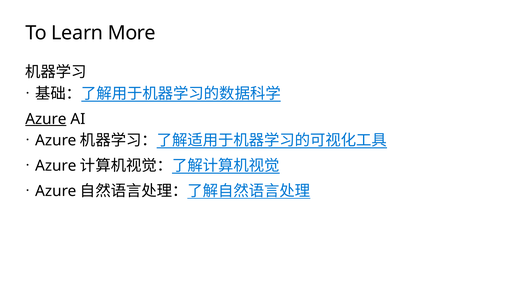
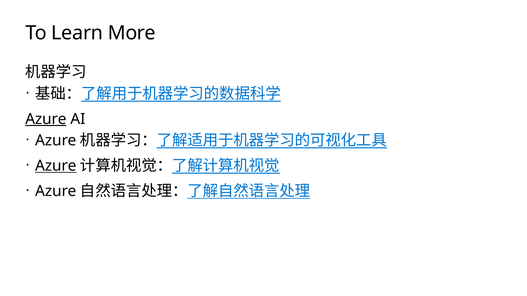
Azure at (56, 166) underline: none -> present
